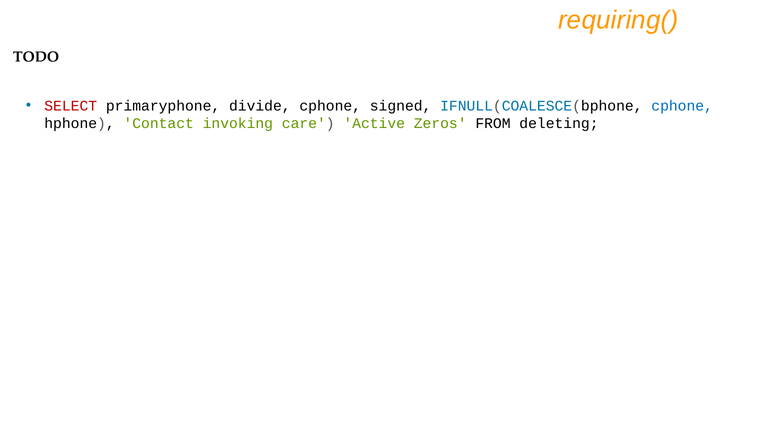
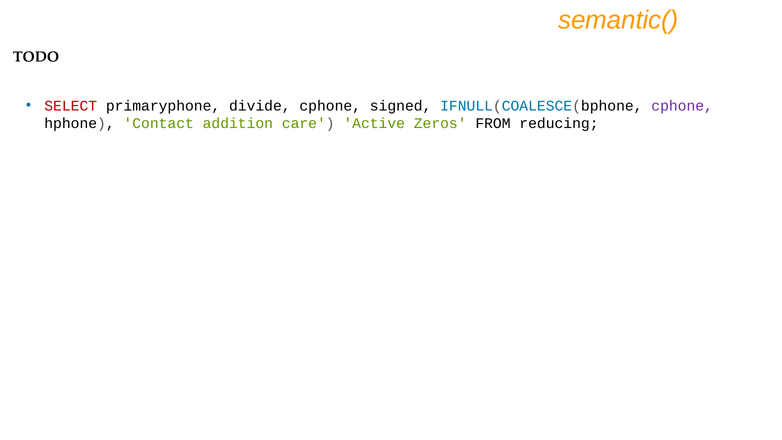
requiring(: requiring( -> semantic(
cphone at (682, 106) colour: blue -> purple
invoking: invoking -> addition
deleting: deleting -> reducing
